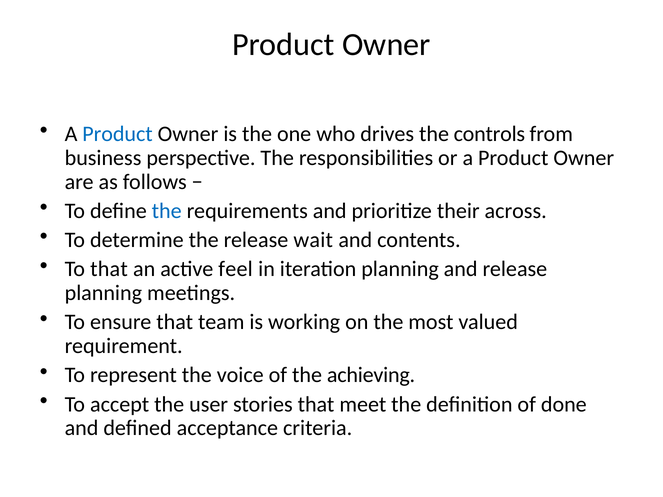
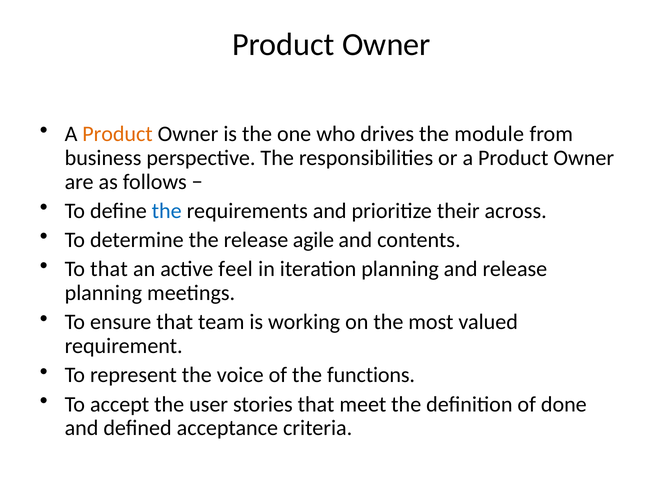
Product at (118, 134) colour: blue -> orange
controls: controls -> module
wait: wait -> agile
achieving: achieving -> functions
